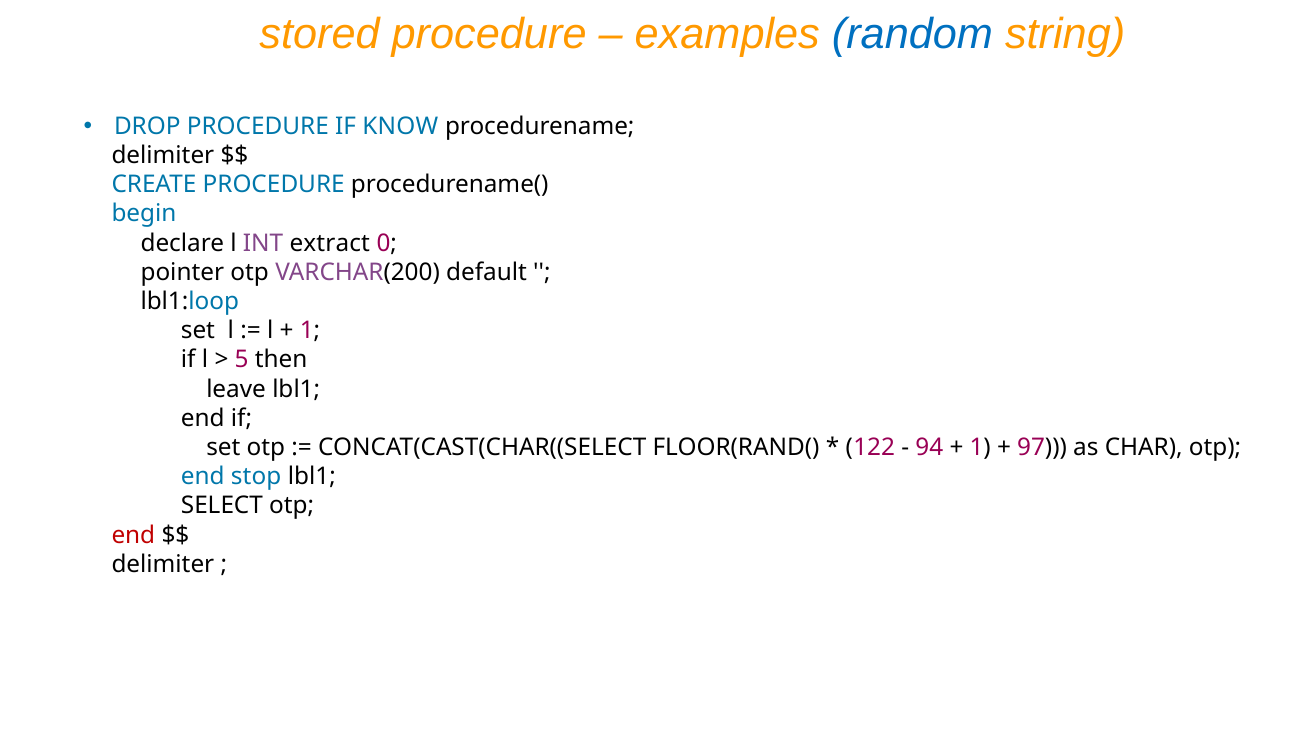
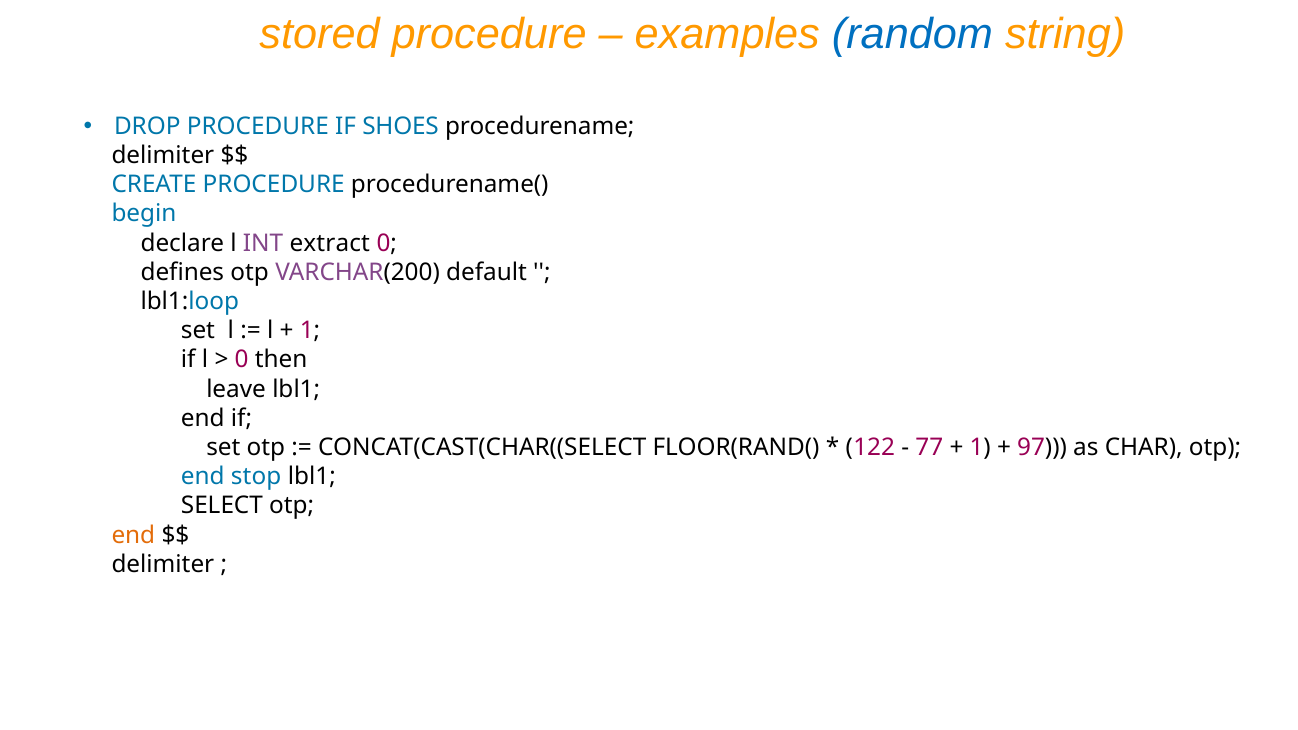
KNOW: KNOW -> SHOES
pointer: pointer -> defines
5 at (242, 360): 5 -> 0
94: 94 -> 77
end at (133, 535) colour: red -> orange
